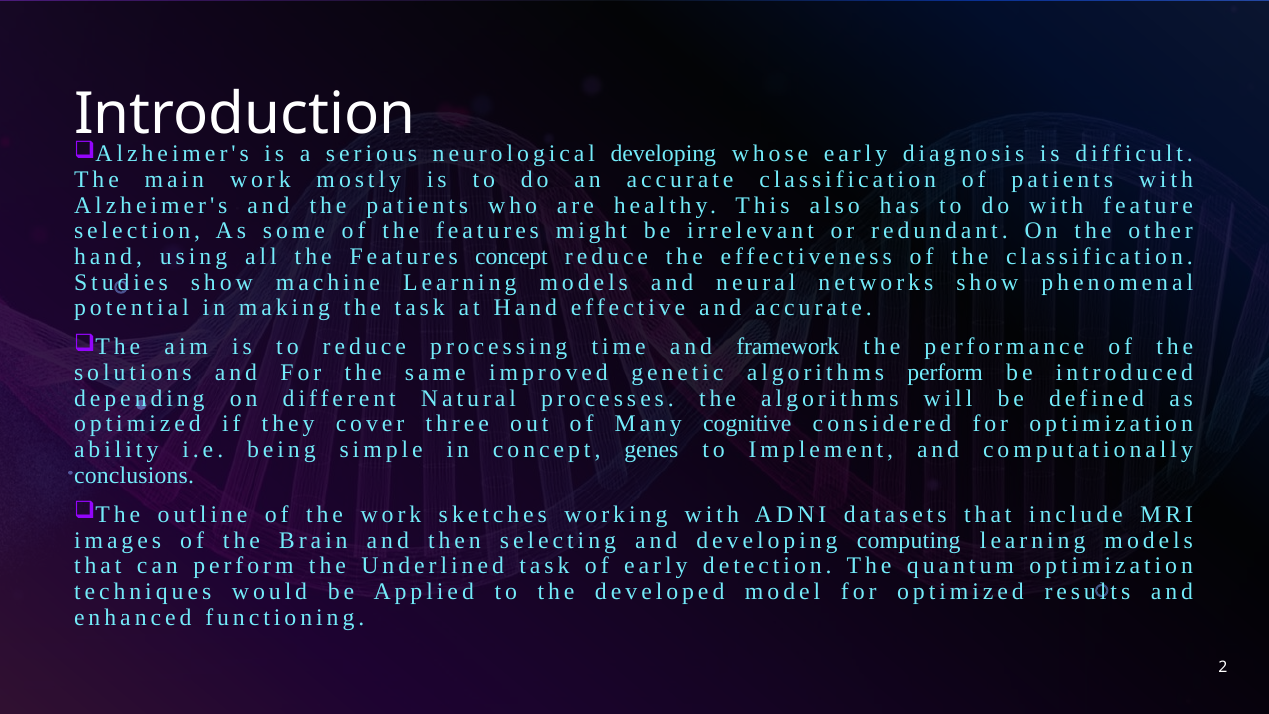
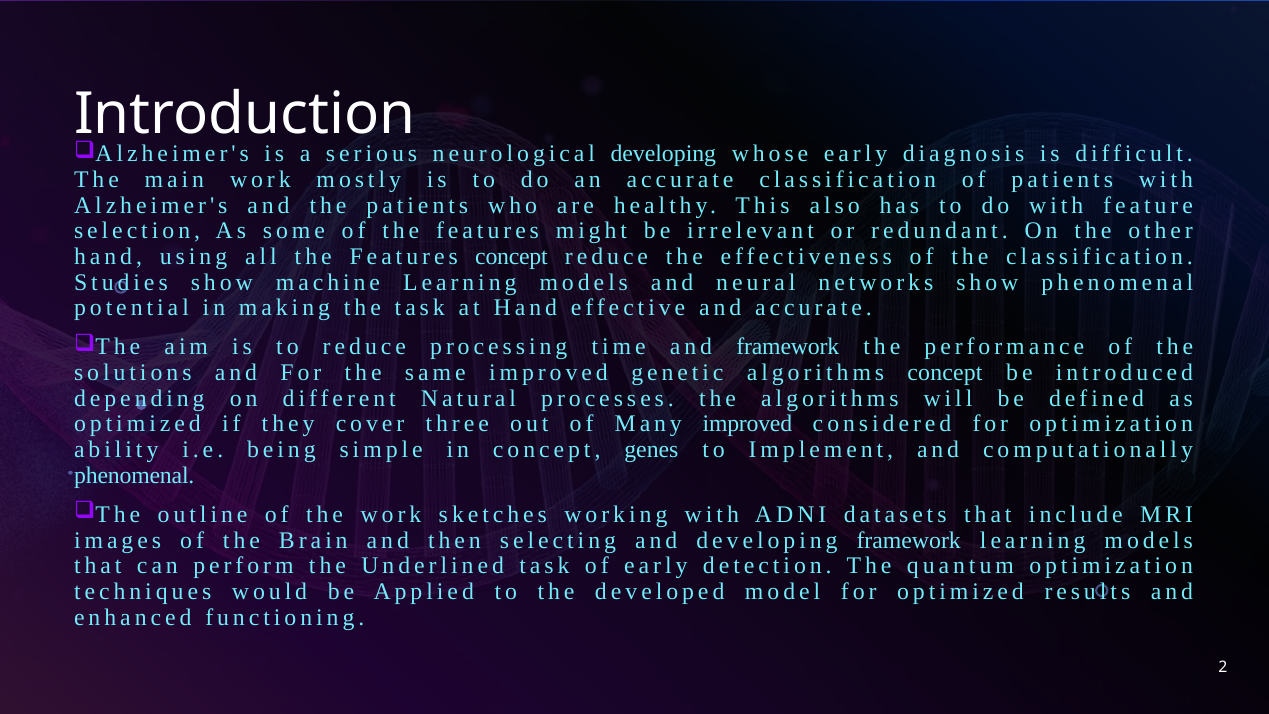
algorithms perform: perform -> concept
Many cognitive: cognitive -> improved
conclusions at (134, 475): conclusions -> phenomenal
developing computing: computing -> framework
